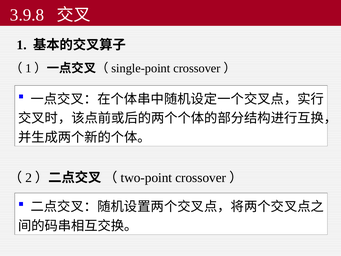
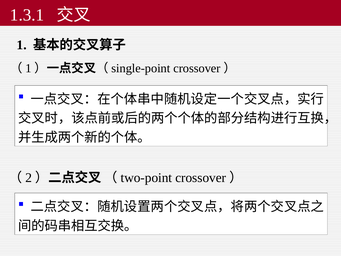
3.9.8: 3.9.8 -> 1.3.1
